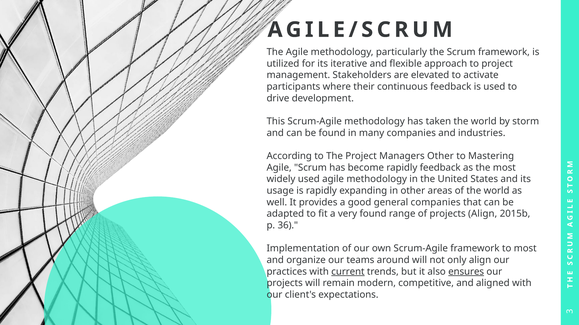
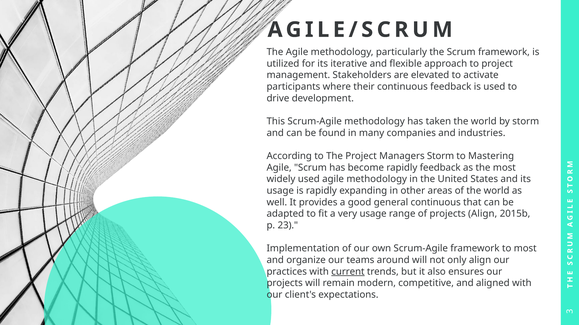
Managers Other: Other -> Storm
general companies: companies -> continuous
very found: found -> usage
36: 36 -> 23
ensures underline: present -> none
